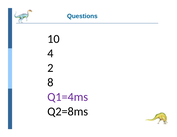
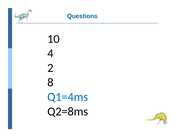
Q1=4ms colour: purple -> blue
